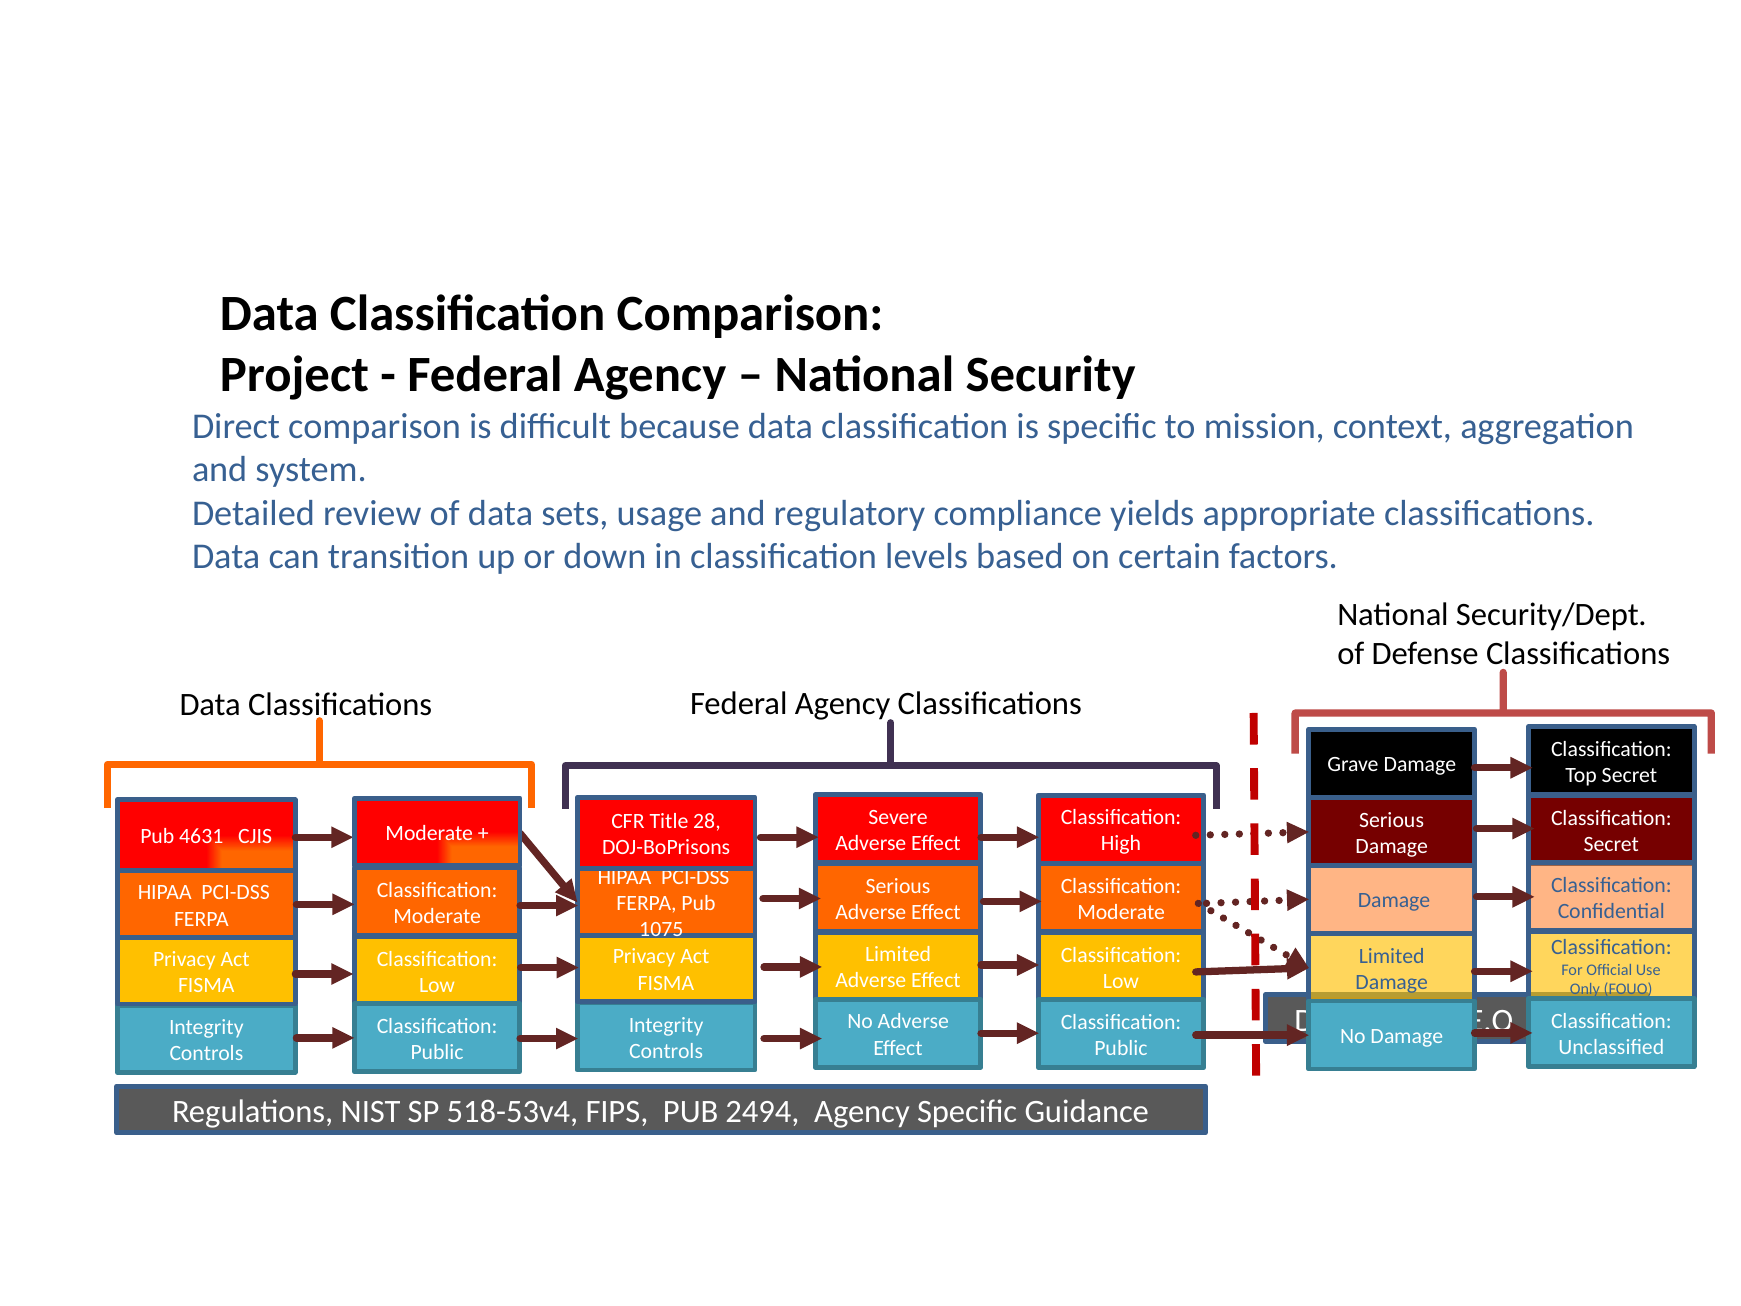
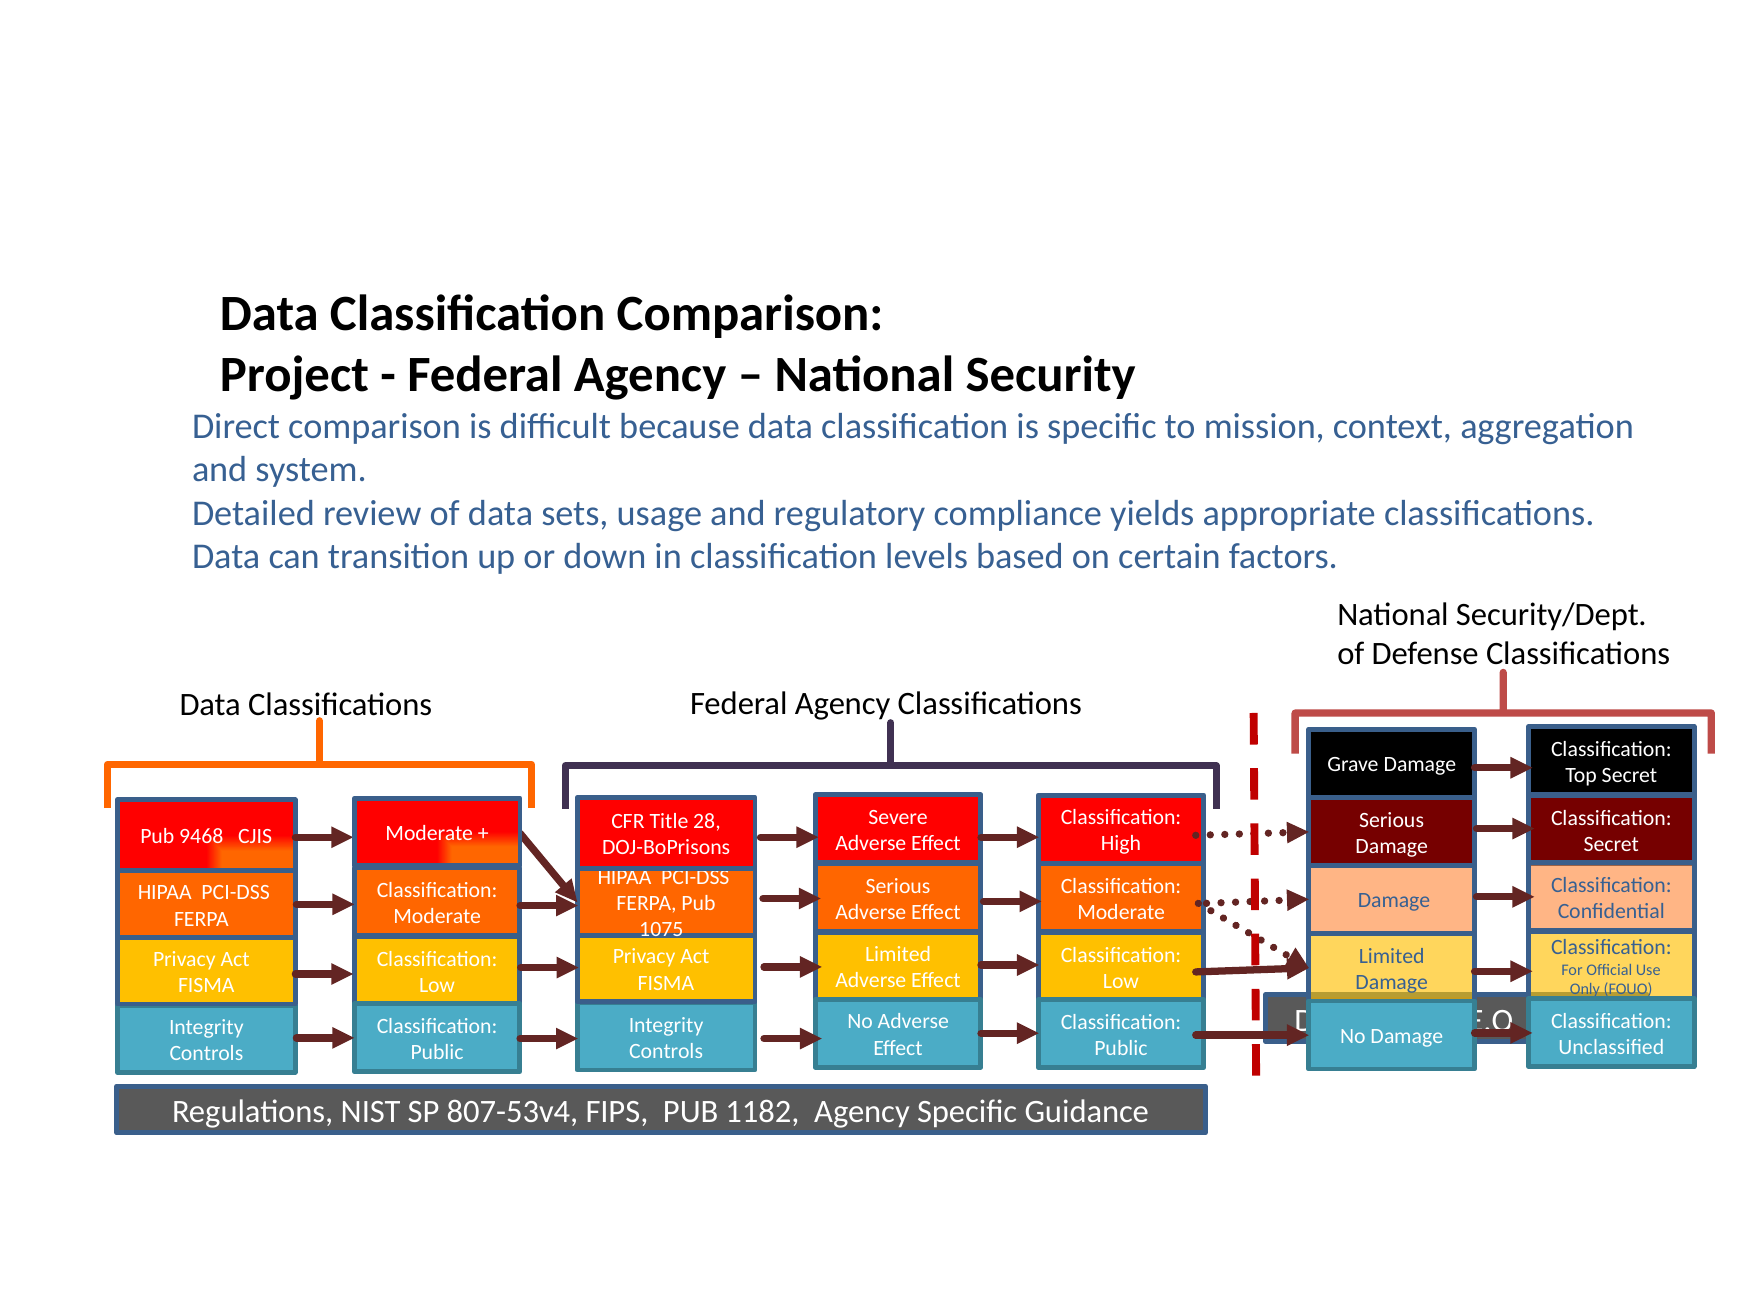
4631: 4631 -> 9468
518-53v4: 518-53v4 -> 807-53v4
2494: 2494 -> 1182
